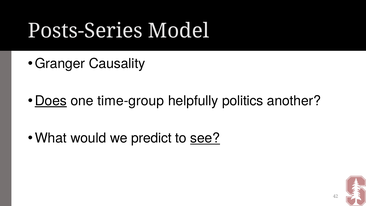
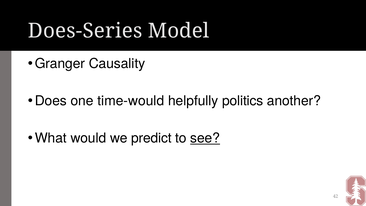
Posts-Series: Posts-Series -> Does-Series
Does underline: present -> none
time-group: time-group -> time-would
